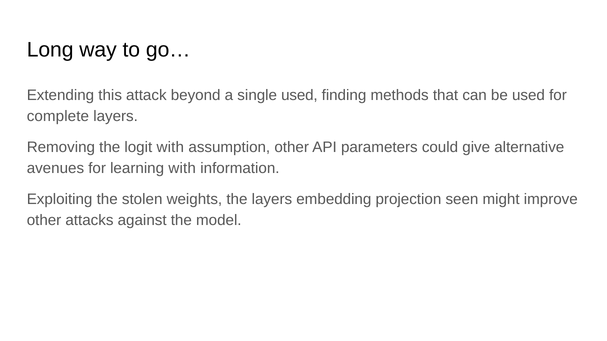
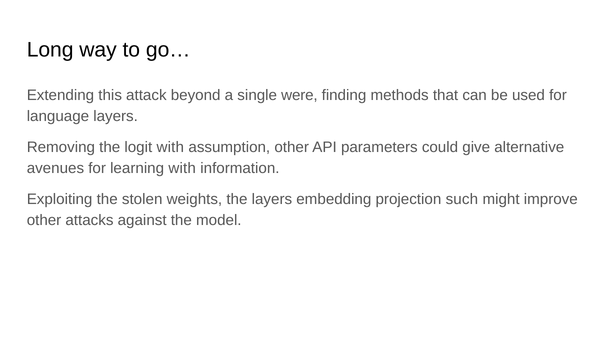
single used: used -> were
complete: complete -> language
seen: seen -> such
